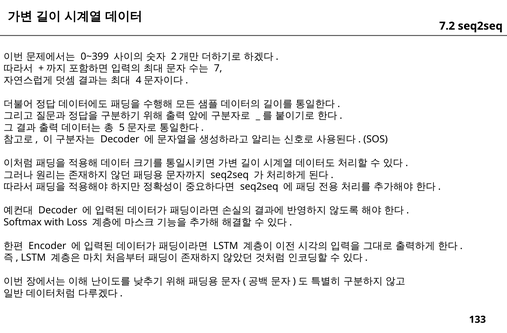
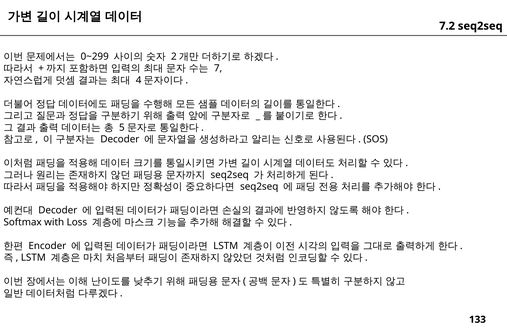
0~399: 0~399 -> 0~299
